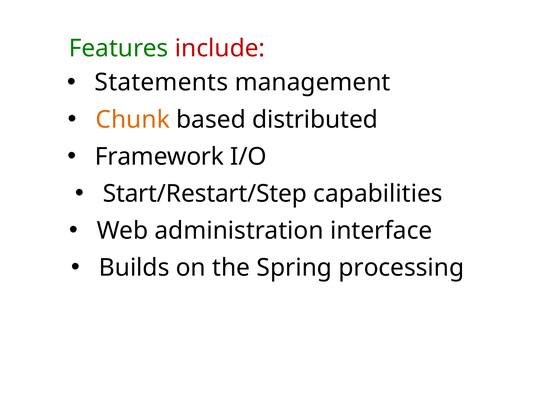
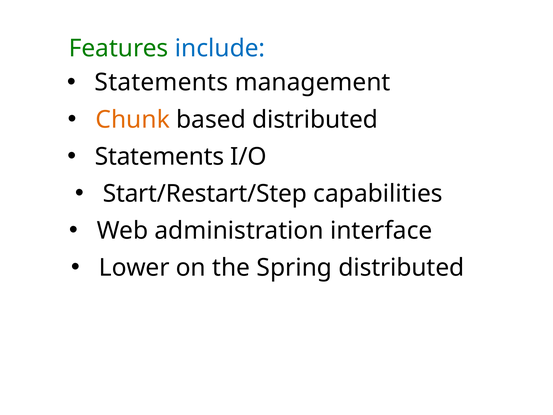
include colour: red -> blue
Framework at (160, 157): Framework -> Statements
Builds: Builds -> Lower
Spring processing: processing -> distributed
